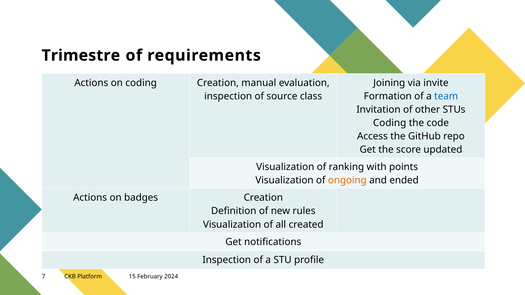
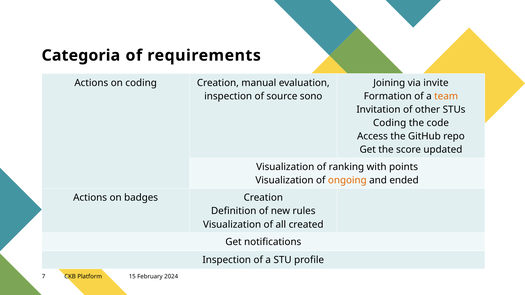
Trimestre: Trimestre -> Categoria
class: class -> sono
team colour: blue -> orange
